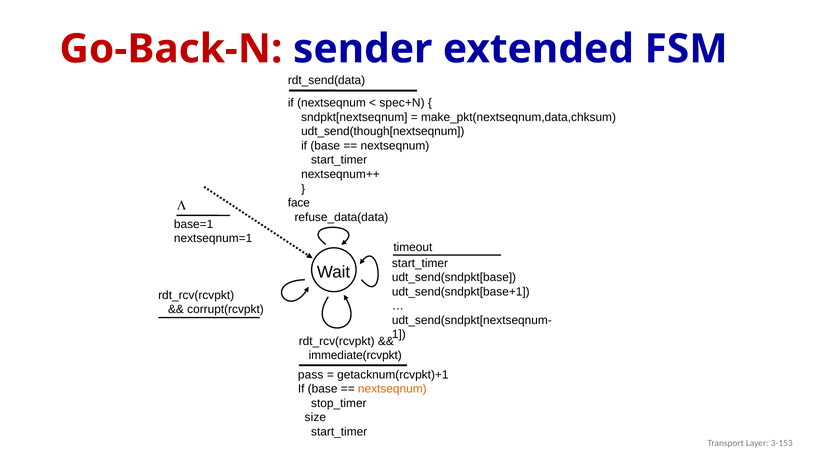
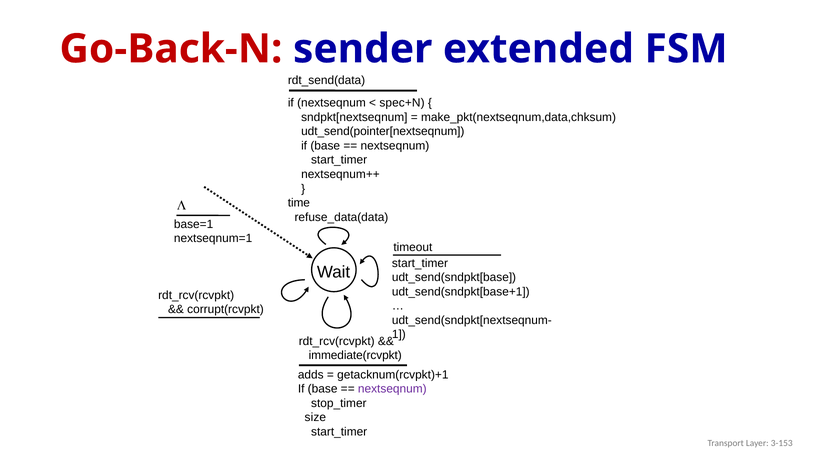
udt_send(though[nextseqnum: udt_send(though[nextseqnum -> udt_send(pointer[nextseqnum
face: face -> time
pass: pass -> adds
nextseqnum at (392, 389) colour: orange -> purple
